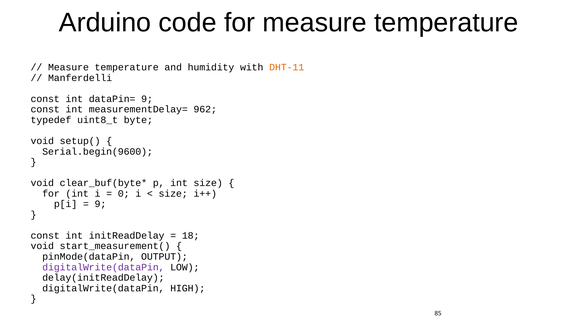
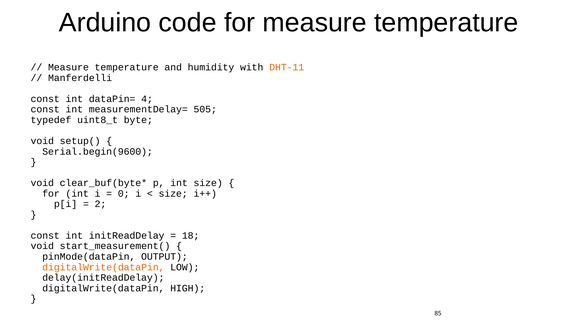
dataPin= 9: 9 -> 4
962: 962 -> 505
9 at (100, 204): 9 -> 2
digitalWrite(dataPin at (103, 267) colour: purple -> orange
